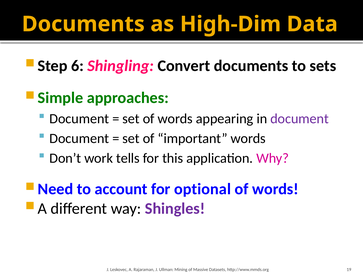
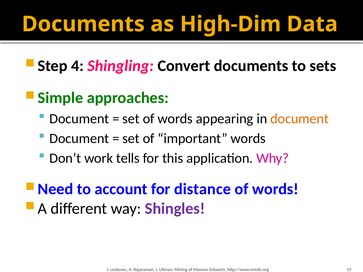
6: 6 -> 4
document at (300, 119) colour: purple -> orange
optional: optional -> distance
